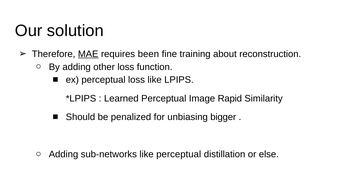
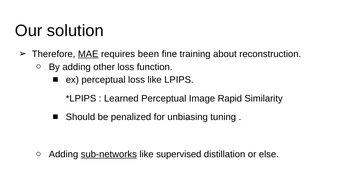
bigger: bigger -> tuning
sub-networks underline: none -> present
like perceptual: perceptual -> supervised
